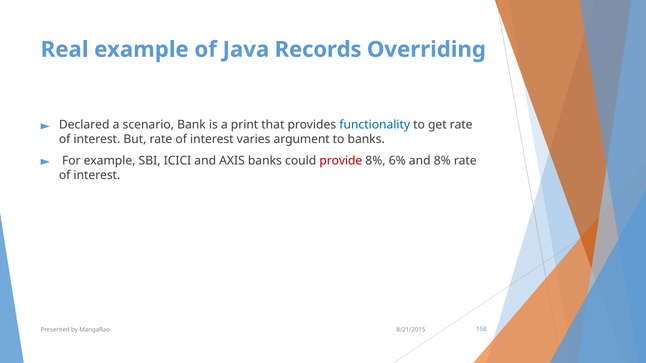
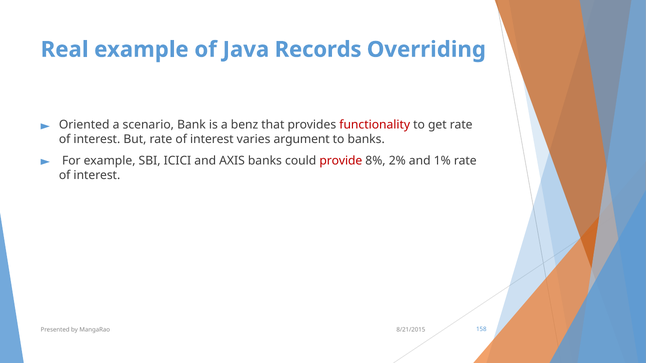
Declared: Declared -> Oriented
print: print -> benz
functionality colour: blue -> red
6%: 6% -> 2%
and 8%: 8% -> 1%
